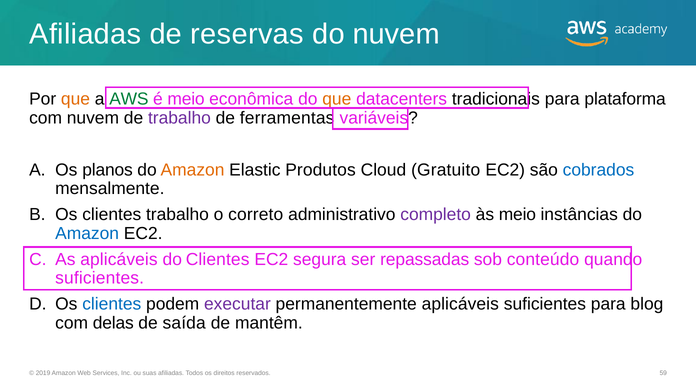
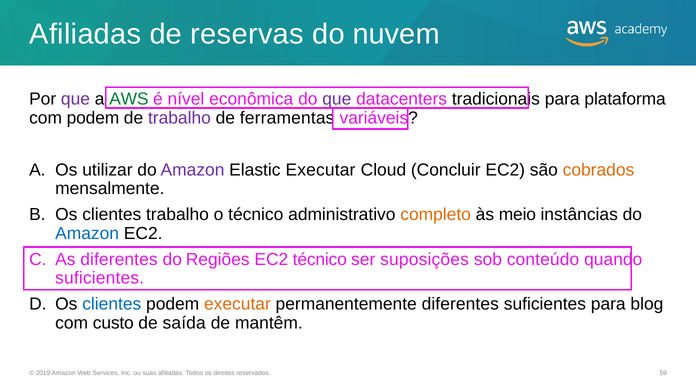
que at (75, 99) colour: orange -> purple
é meio: meio -> nível
que at (337, 99) colour: orange -> purple
com nuvem: nuvem -> podem
planos: planos -> utilizar
Amazon at (193, 170) colour: orange -> purple
Elastic Produtos: Produtos -> Executar
Gratuito: Gratuito -> Concluir
cobrados colour: blue -> orange
o correto: correto -> técnico
completo colour: purple -> orange
As aplicáveis: aplicáveis -> diferentes
do Clientes: Clientes -> Regiões
EC2 segura: segura -> técnico
repassadas: repassadas -> suposições
executar at (237, 304) colour: purple -> orange
permanentemente aplicáveis: aplicáveis -> diferentes
delas: delas -> custo
